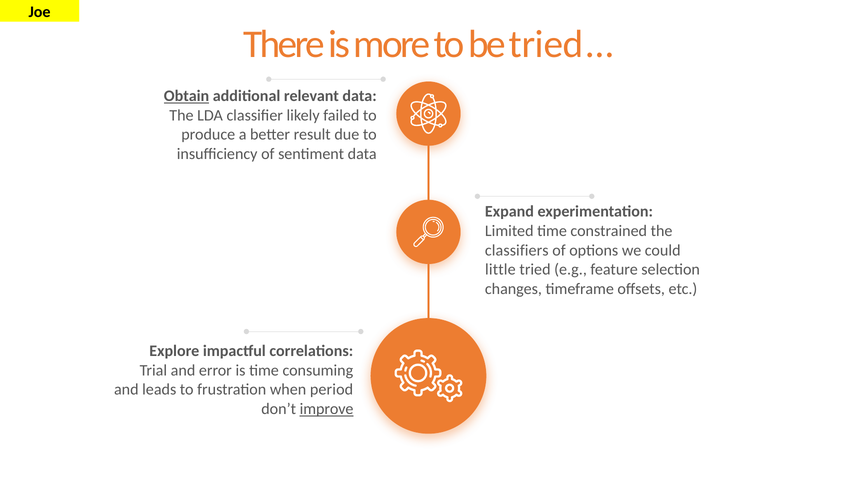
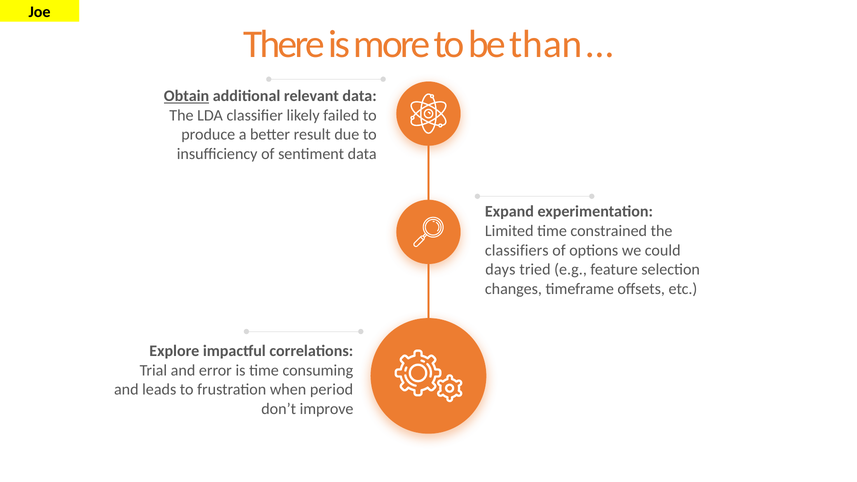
be tried: tried -> than
little: little -> days
improve underline: present -> none
